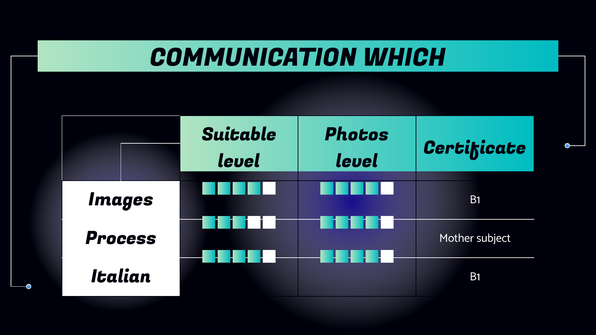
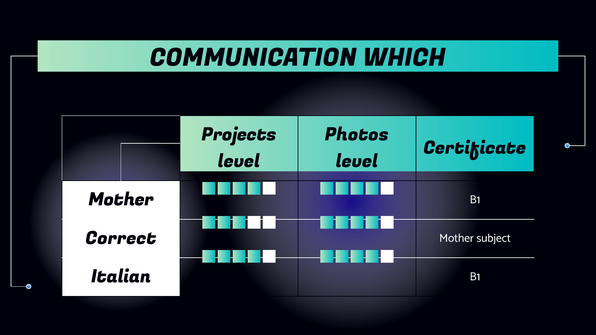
Suitable: Suitable -> Projects
Images at (121, 200): Images -> Mother
Process: Process -> Correct
